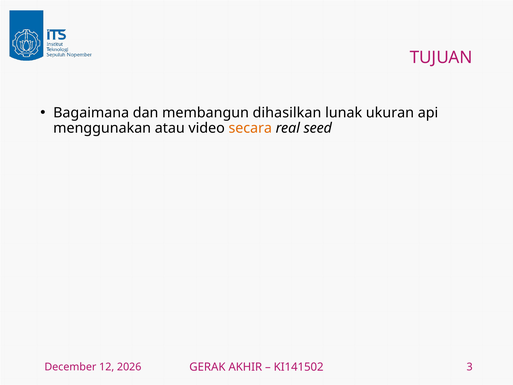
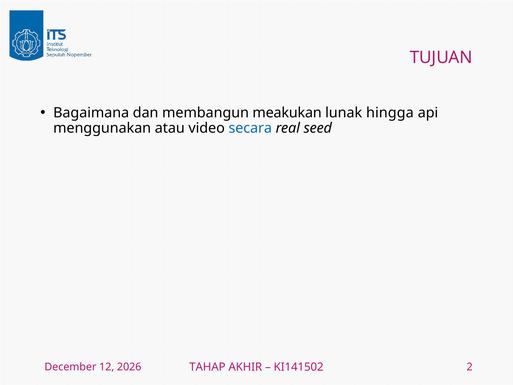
dihasilkan: dihasilkan -> meakukan
ukuran: ukuran -> hingga
secara colour: orange -> blue
GERAK: GERAK -> TAHAP
3: 3 -> 2
